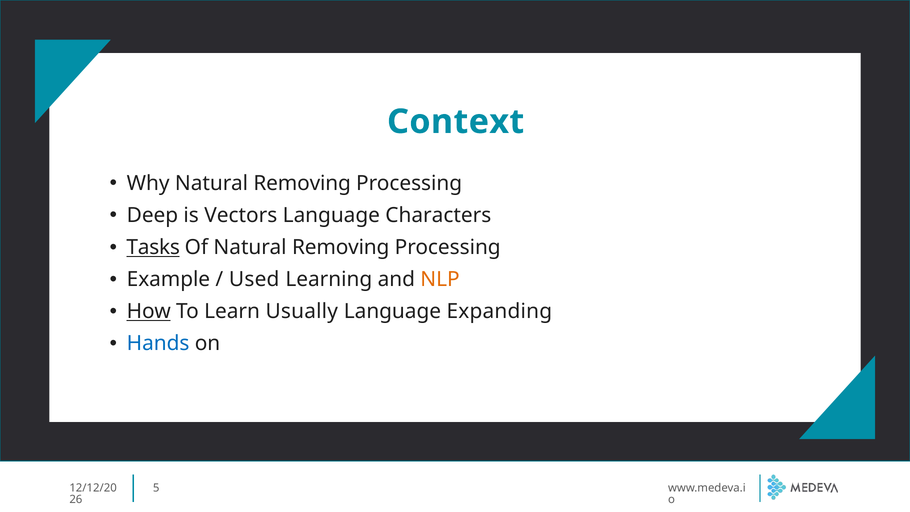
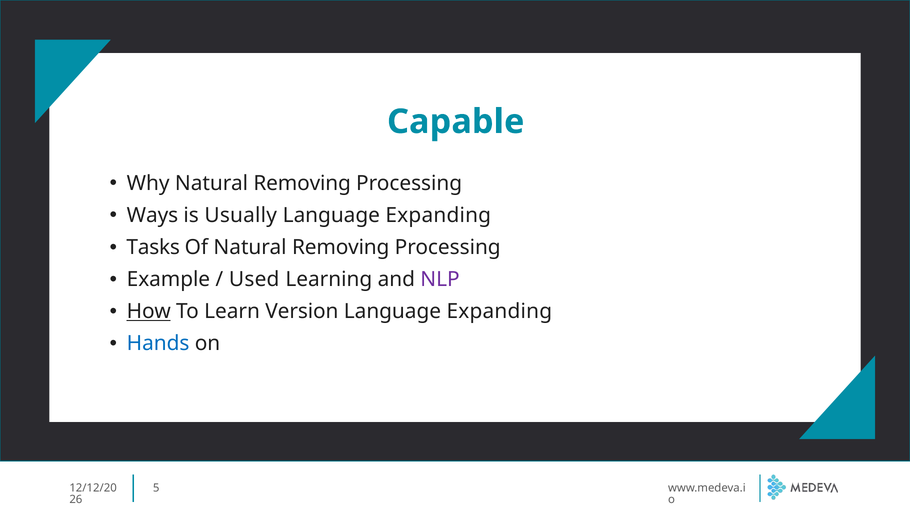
Context: Context -> Capable
Deep: Deep -> Ways
Vectors: Vectors -> Usually
Characters at (438, 215): Characters -> Expanding
Tasks underline: present -> none
NLP colour: orange -> purple
Usually: Usually -> Version
